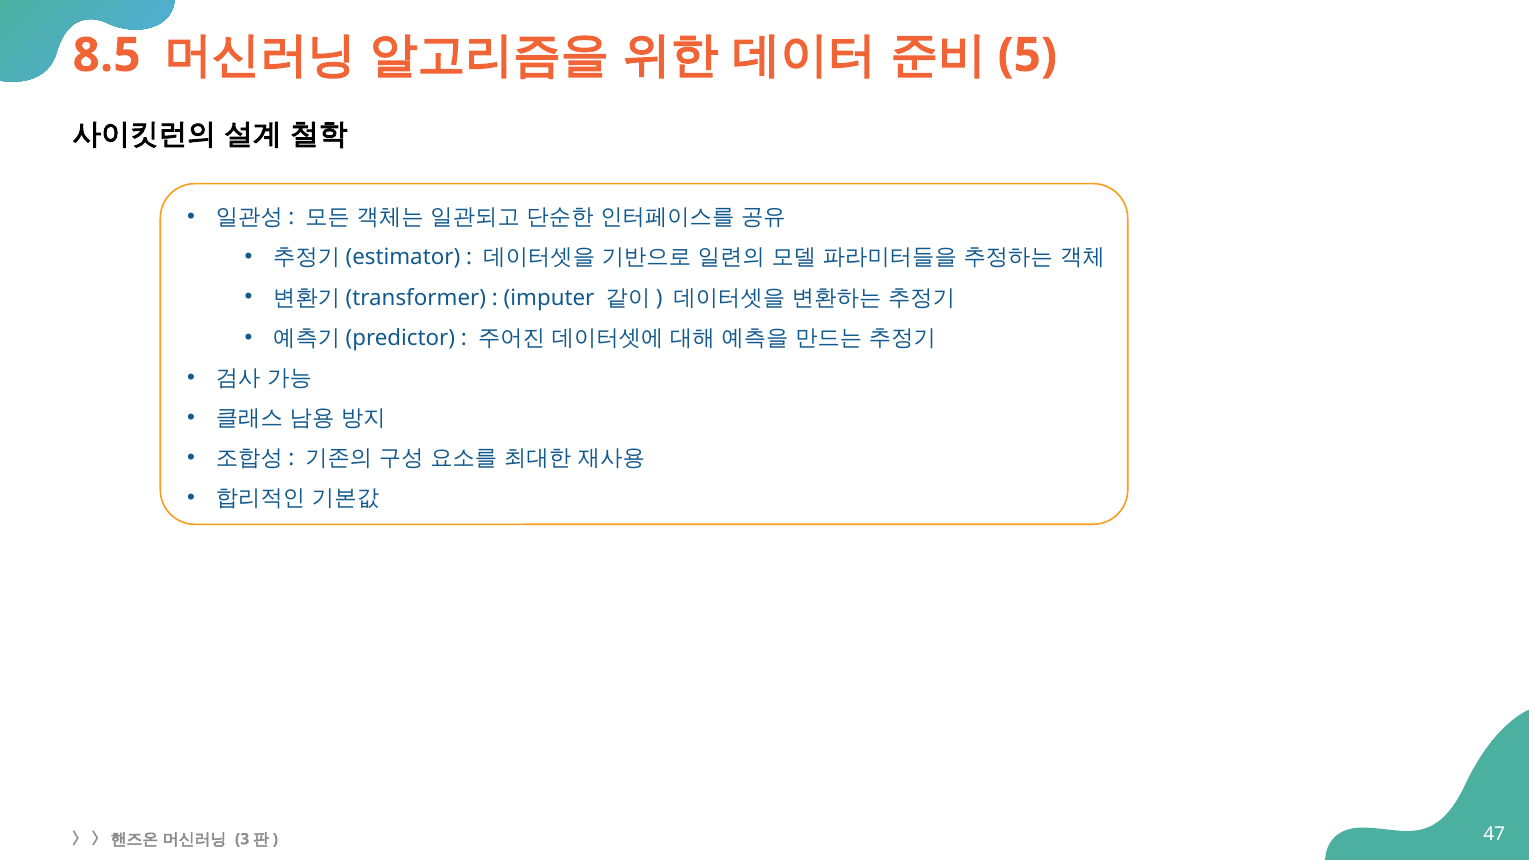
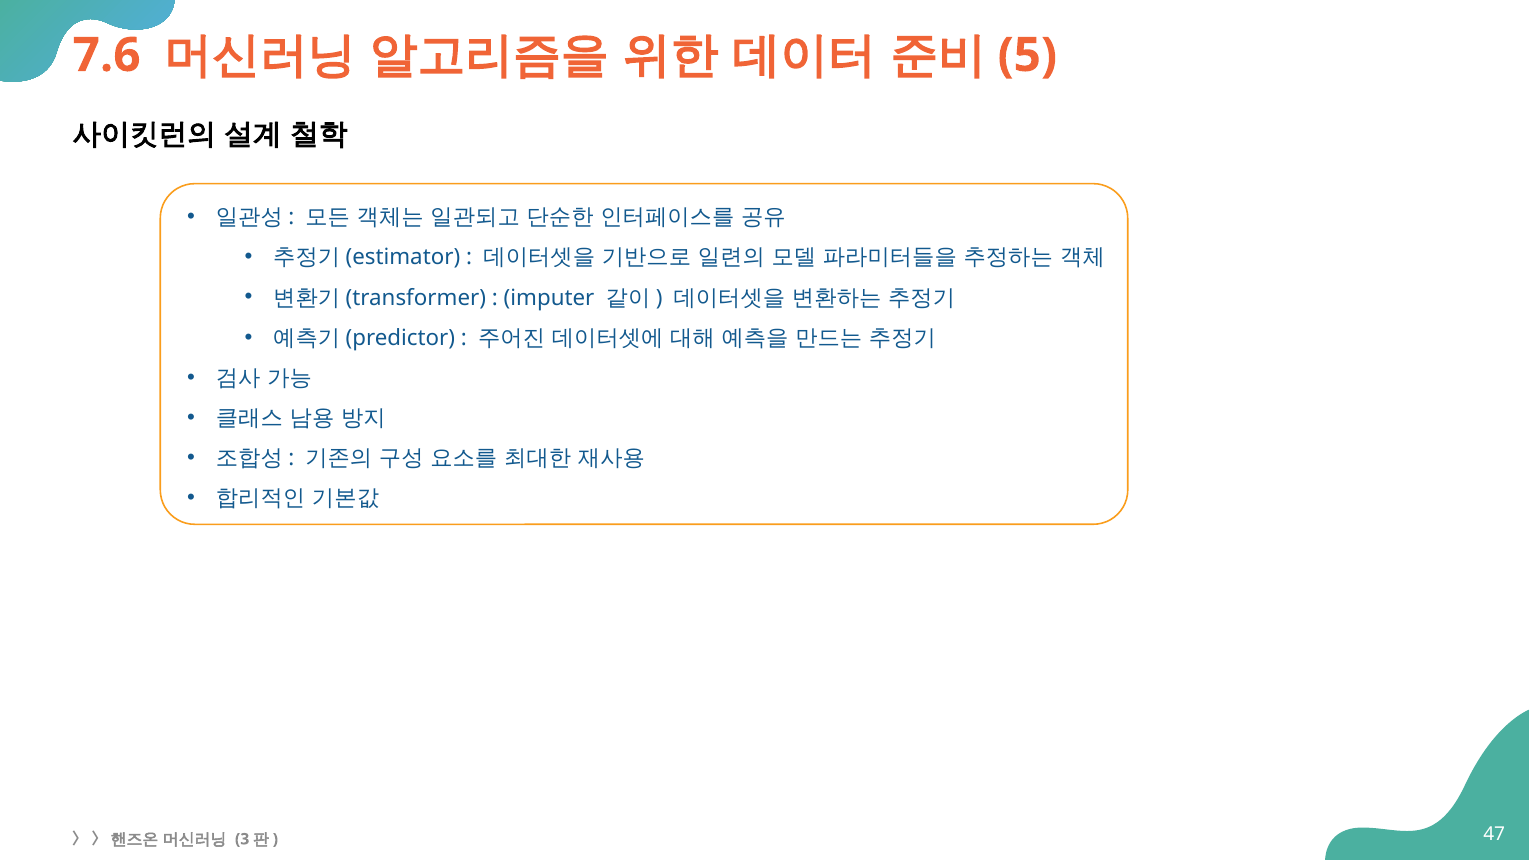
8.5: 8.5 -> 7.6
